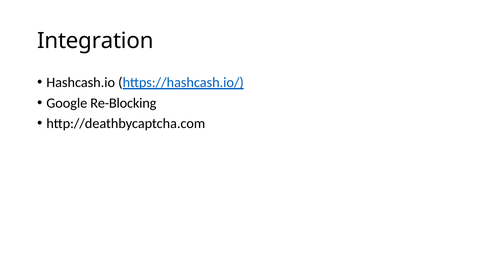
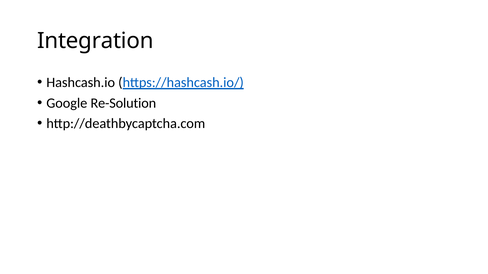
Re-Blocking: Re-Blocking -> Re-Solution
